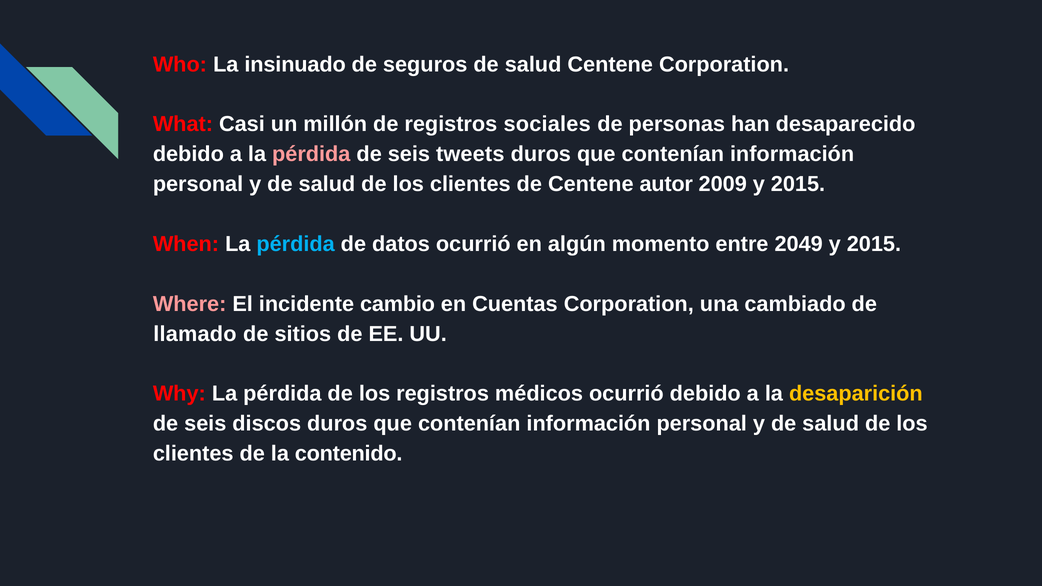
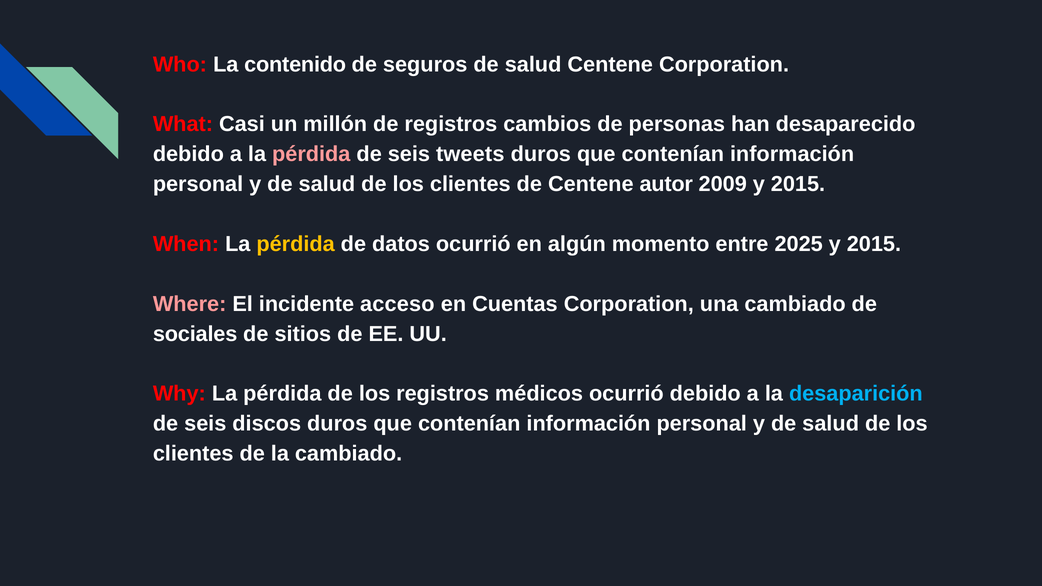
insinuado: insinuado -> contenido
sociales: sociales -> cambios
pérdida at (296, 244) colour: light blue -> yellow
2049: 2049 -> 2025
cambio: cambio -> acceso
llamado: llamado -> sociales
desaparición colour: yellow -> light blue
la contenido: contenido -> cambiado
